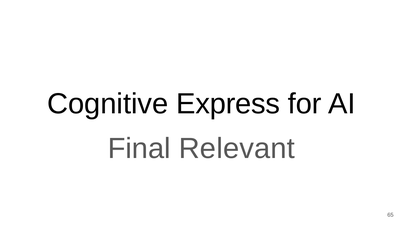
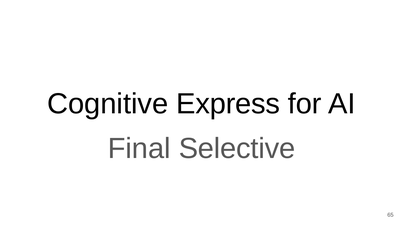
Relevant: Relevant -> Selective
